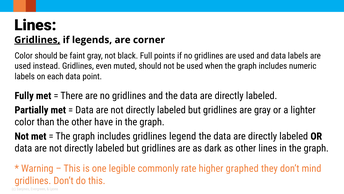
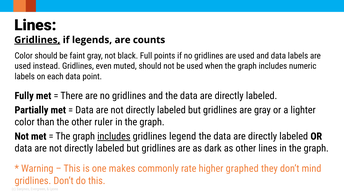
corner: corner -> counts
have: have -> ruler
includes at (114, 136) underline: none -> present
legible: legible -> makes
